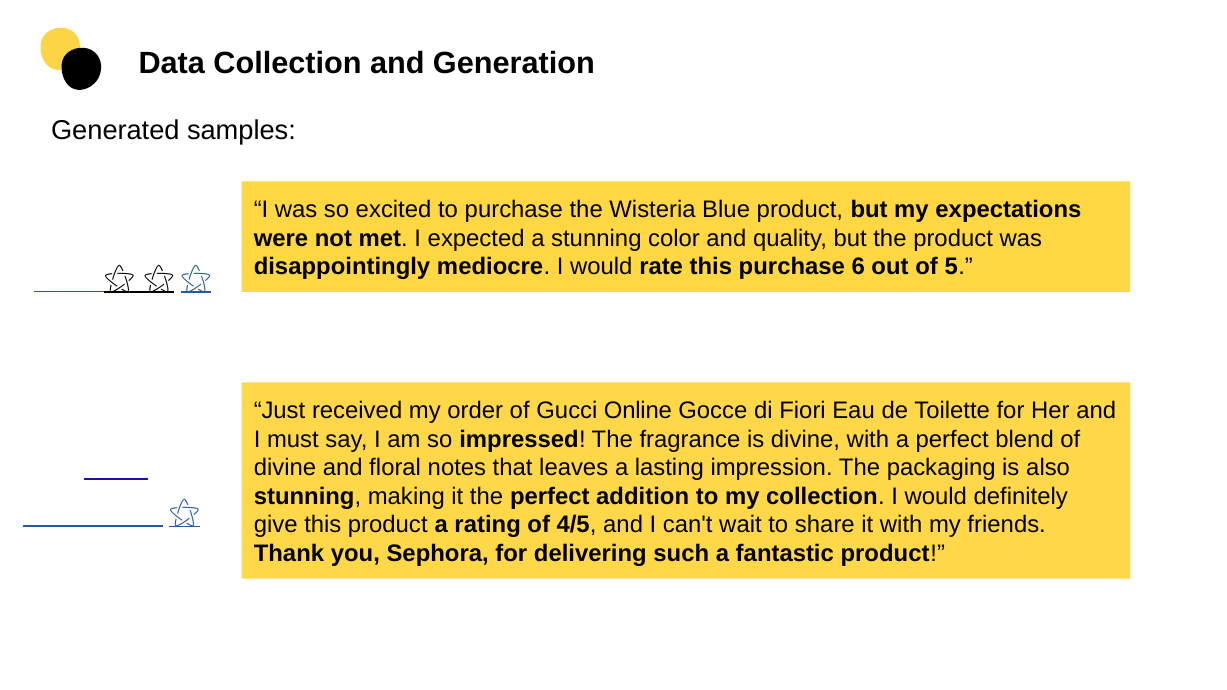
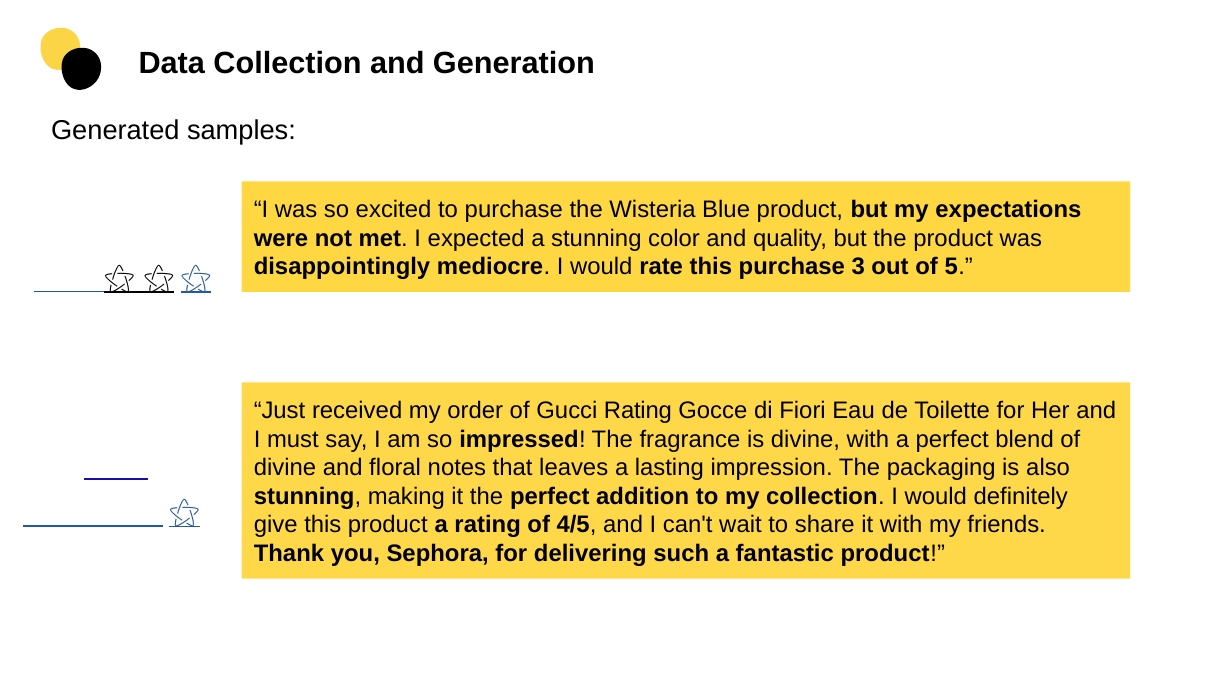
6: 6 -> 3
Gucci Online: Online -> Rating
